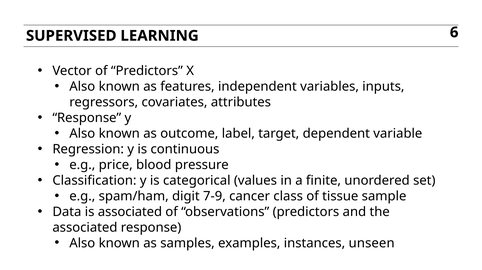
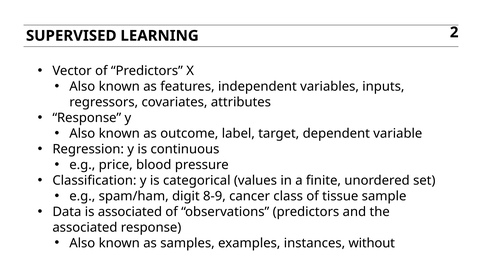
6: 6 -> 2
7-9: 7-9 -> 8-9
unseen: unseen -> without
